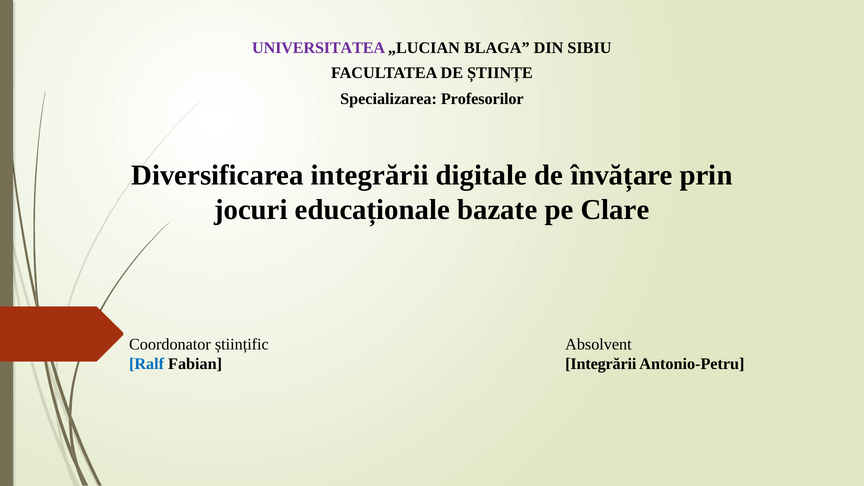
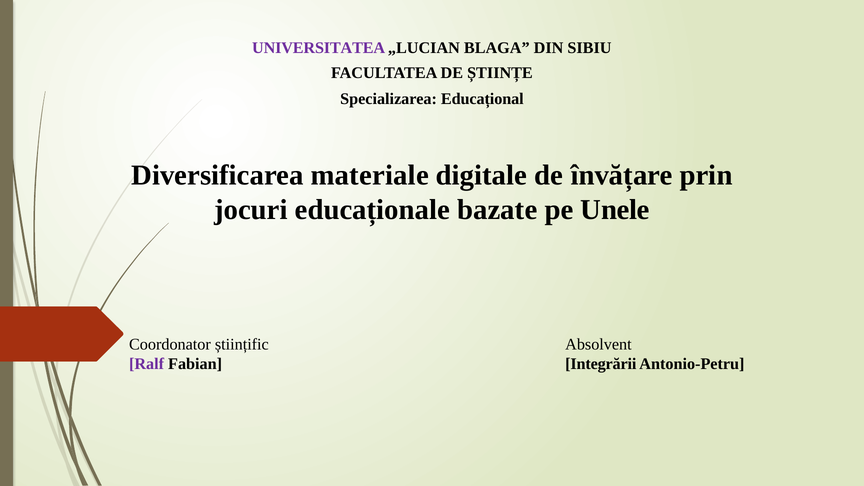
Profesorilor: Profesorilor -> Educațional
Diversificarea integrării: integrării -> materiale
Clare: Clare -> Unele
Ralf colour: blue -> purple
